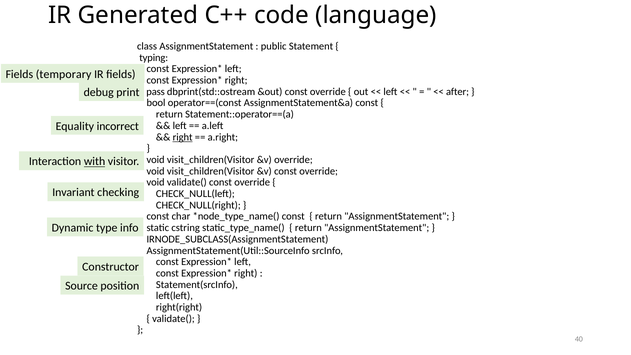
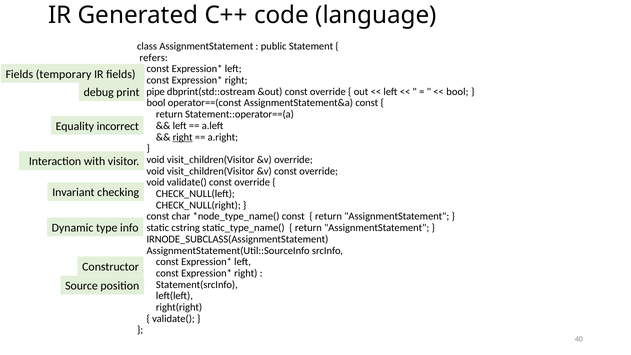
typing: typing -> refers
pass: pass -> pipe
after at (458, 92): after -> bool
with underline: present -> none
